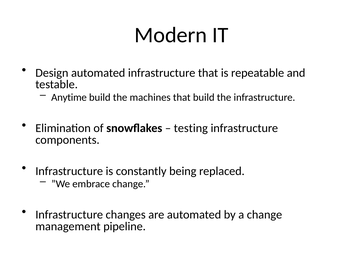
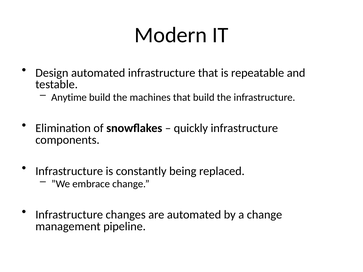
testing: testing -> quickly
